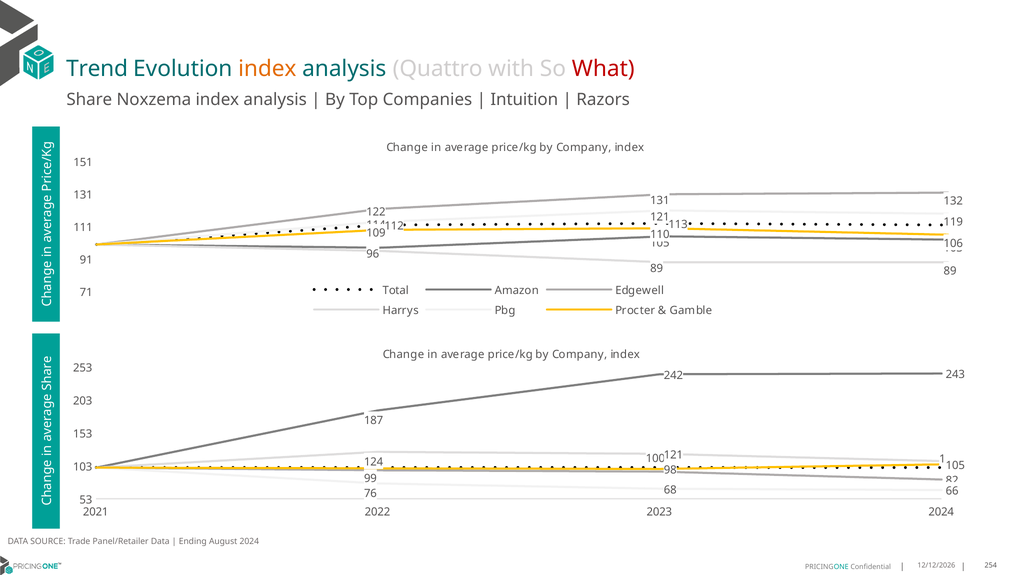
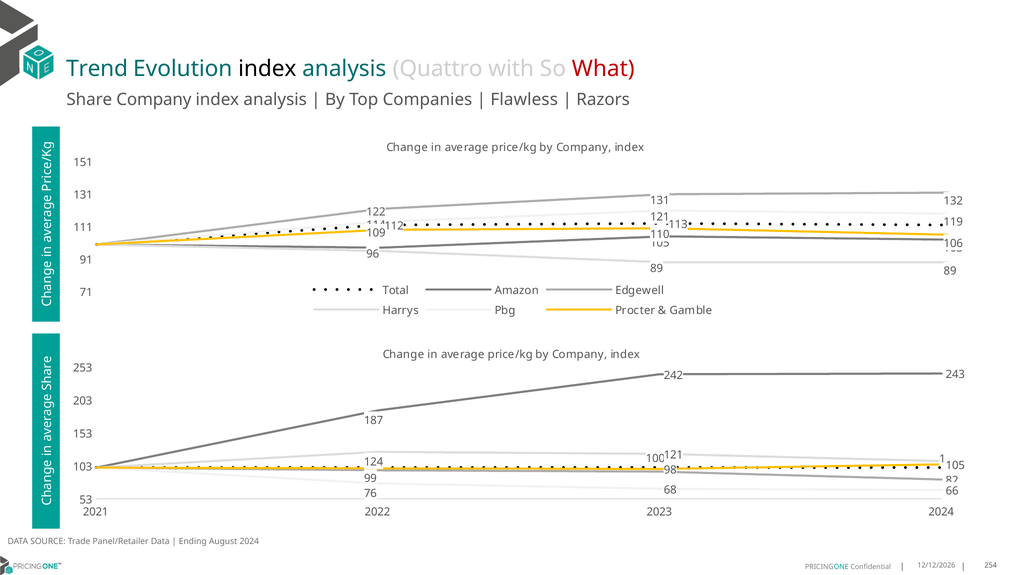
index at (267, 69) colour: orange -> black
Share Noxzema: Noxzema -> Company
Intuition: Intuition -> Flawless
